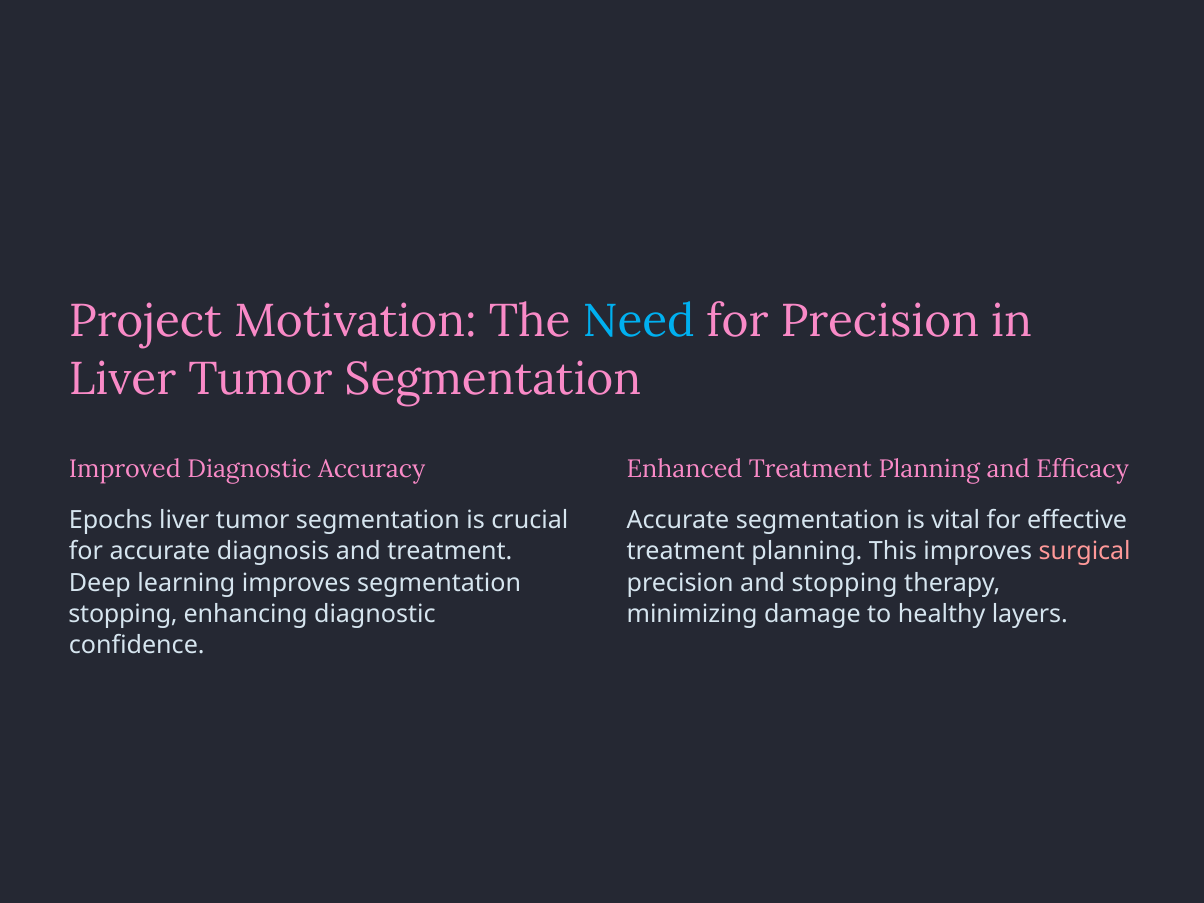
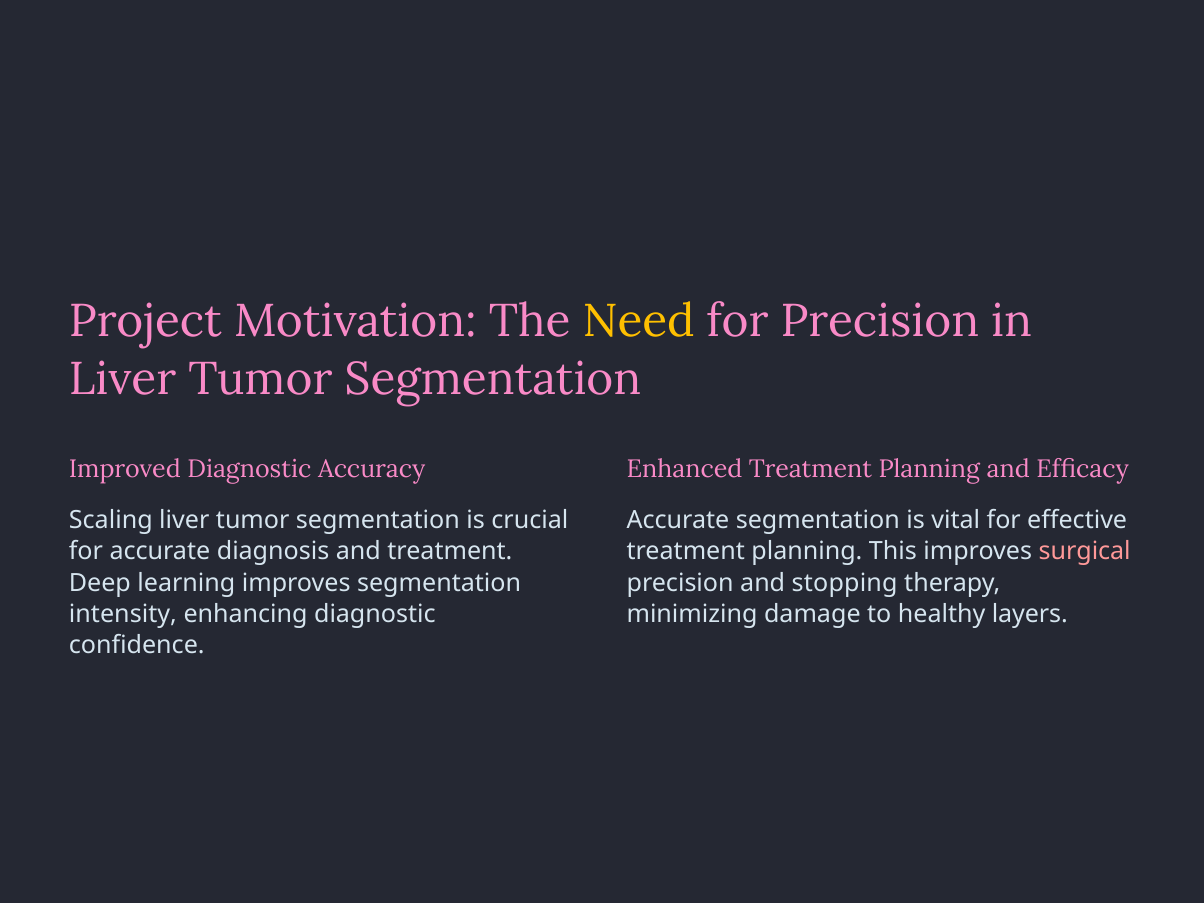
Need colour: light blue -> yellow
Epochs: Epochs -> Scaling
stopping at (123, 614): stopping -> intensity
